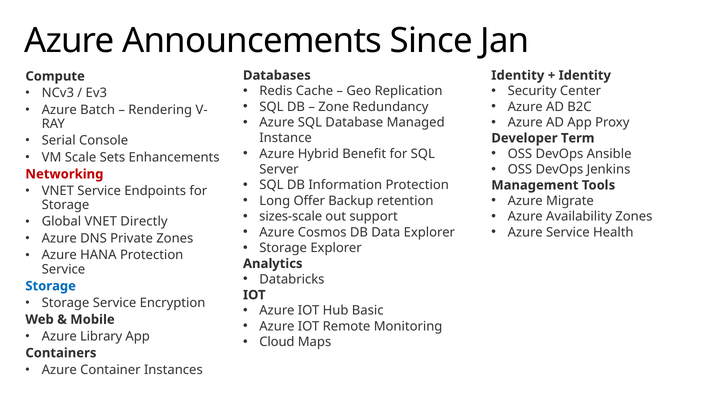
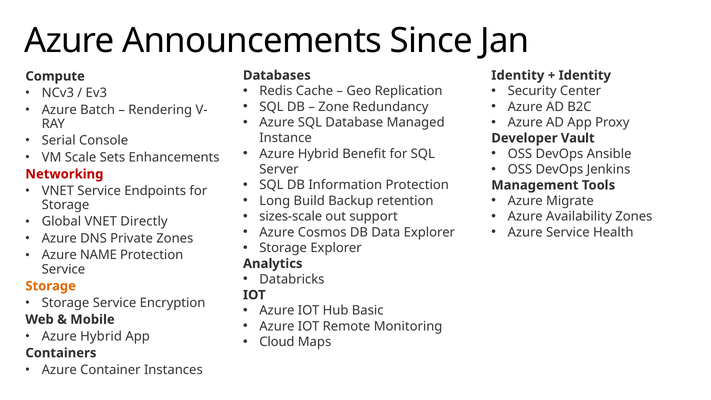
Term: Term -> Vault
Offer: Offer -> Build
HANA: HANA -> NAME
Storage at (51, 286) colour: blue -> orange
Library at (101, 336): Library -> Hybrid
